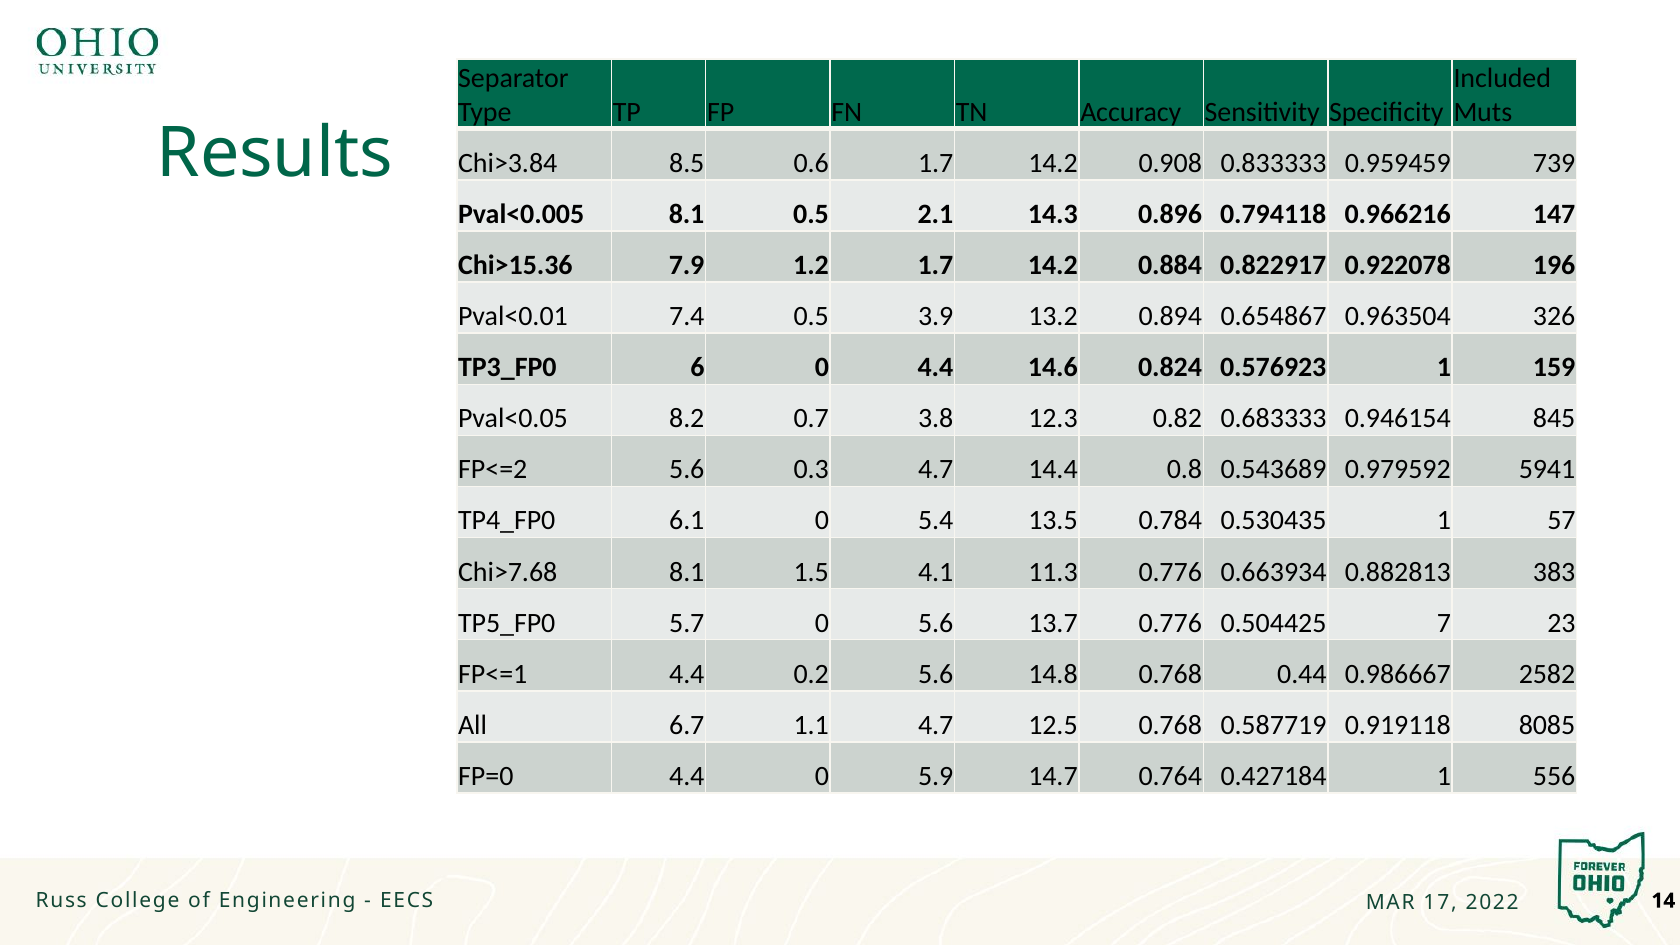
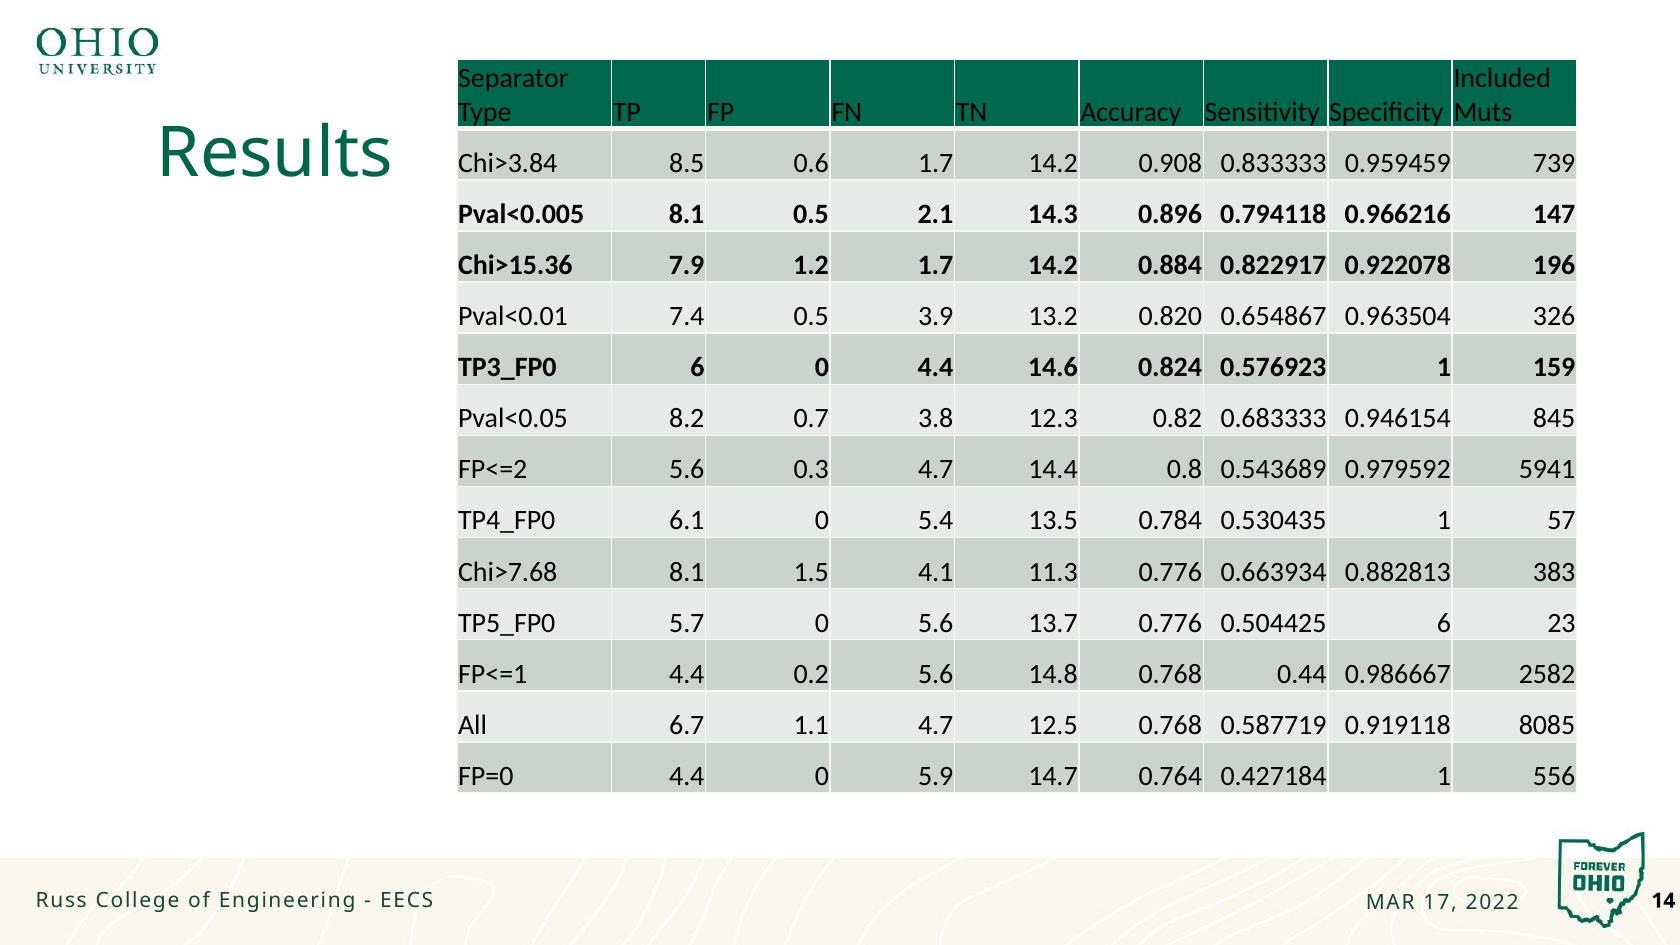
0.894: 0.894 -> 0.820
0.504425 7: 7 -> 6
